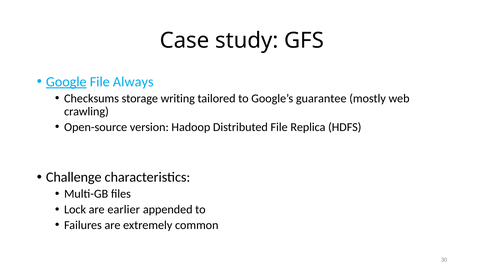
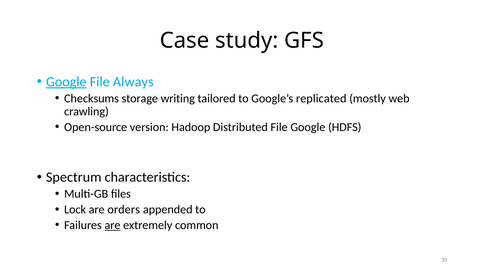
guarantee: guarantee -> replicated
File Replica: Replica -> Google
Challenge: Challenge -> Spectrum
earlier: earlier -> orders
are at (113, 225) underline: none -> present
